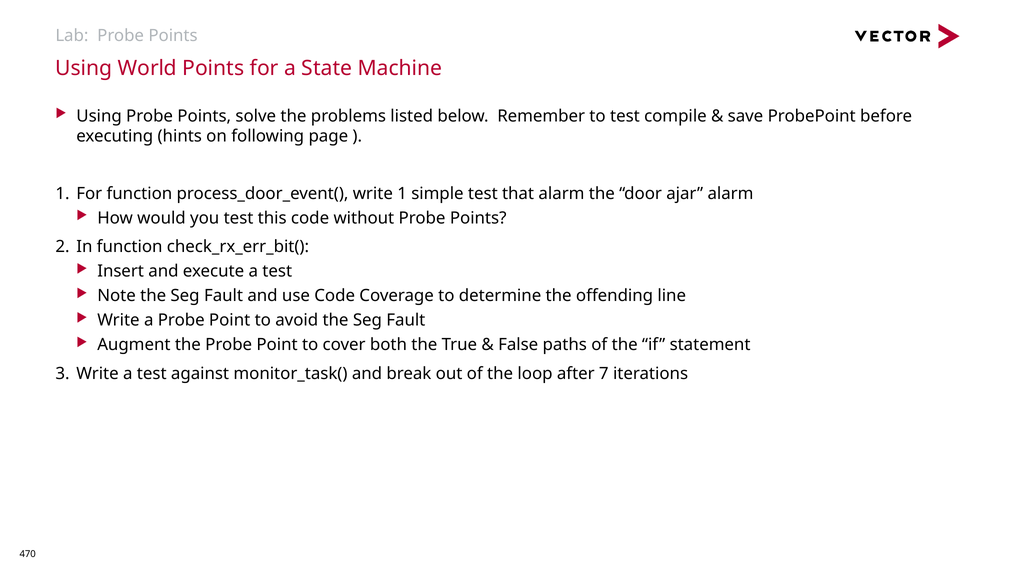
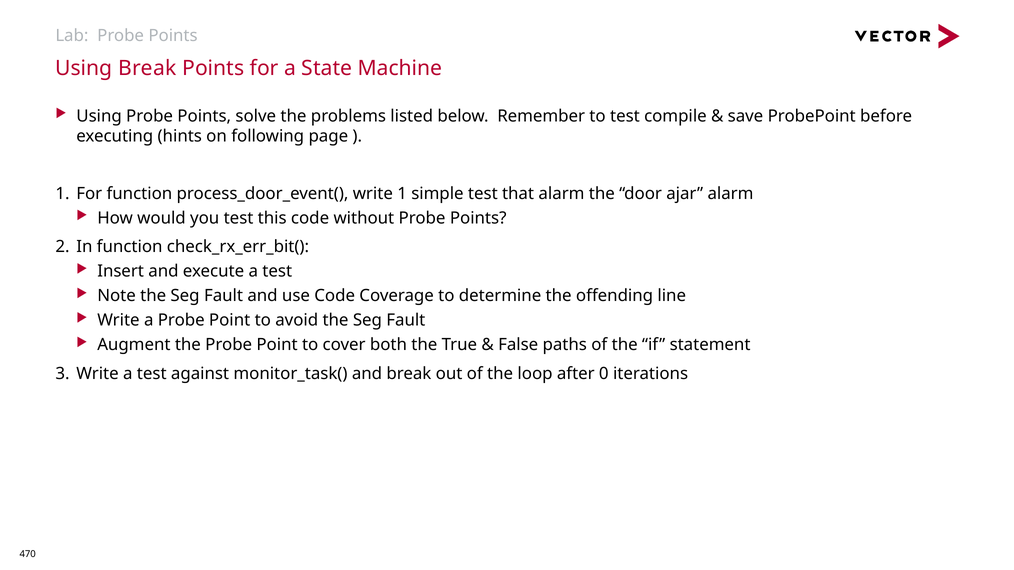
Using World: World -> Break
7: 7 -> 0
